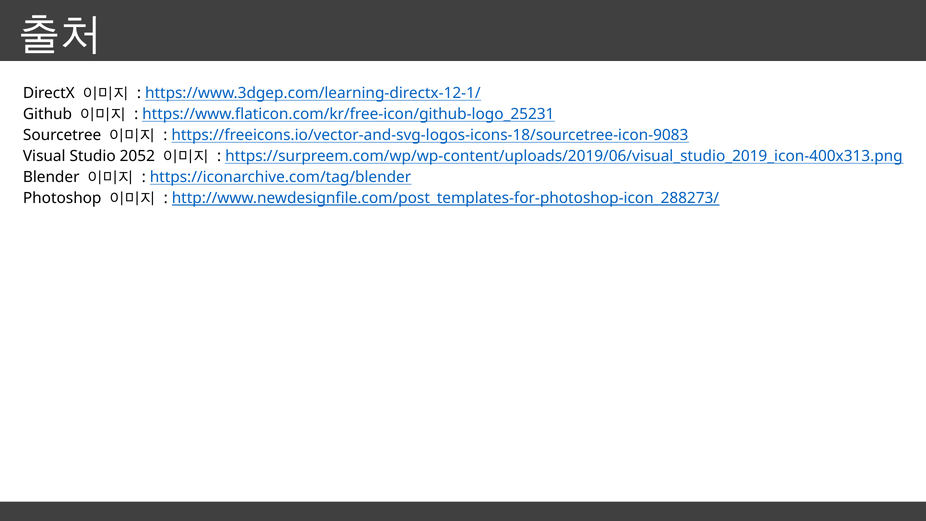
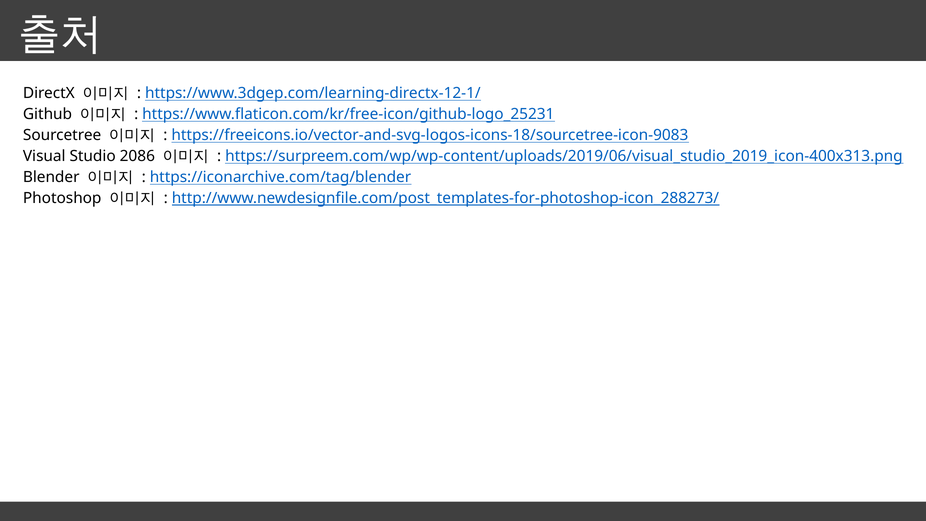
2052: 2052 -> 2086
